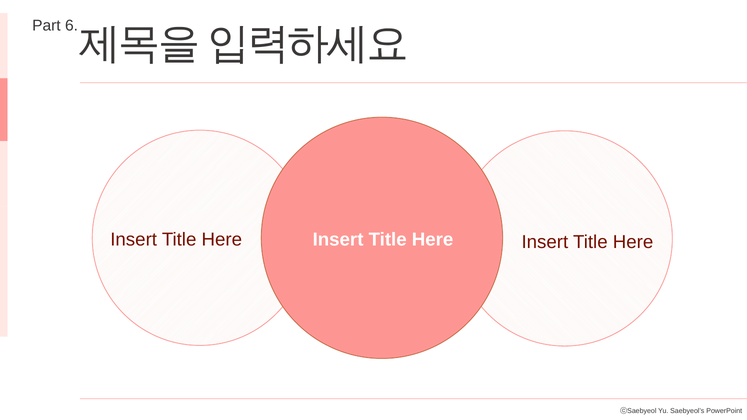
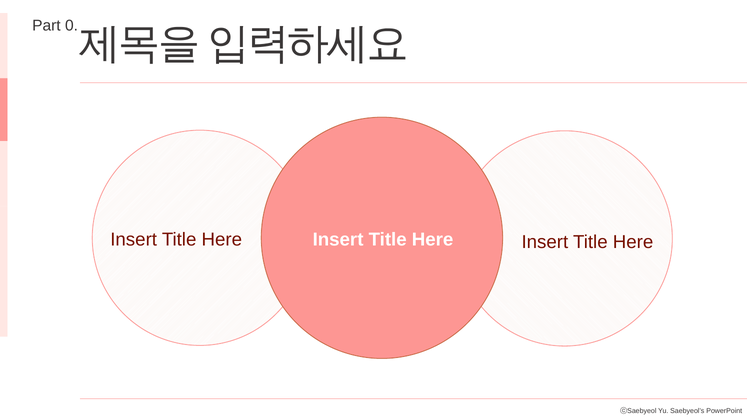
6: 6 -> 0
